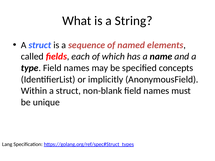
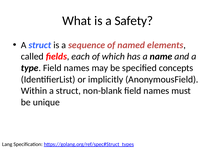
String: String -> Safety
